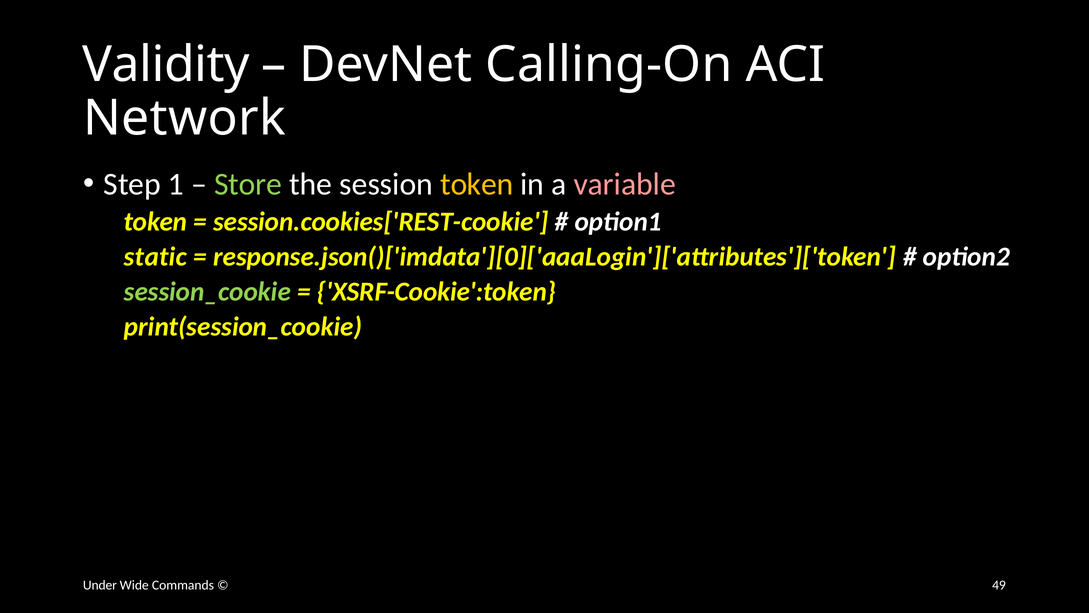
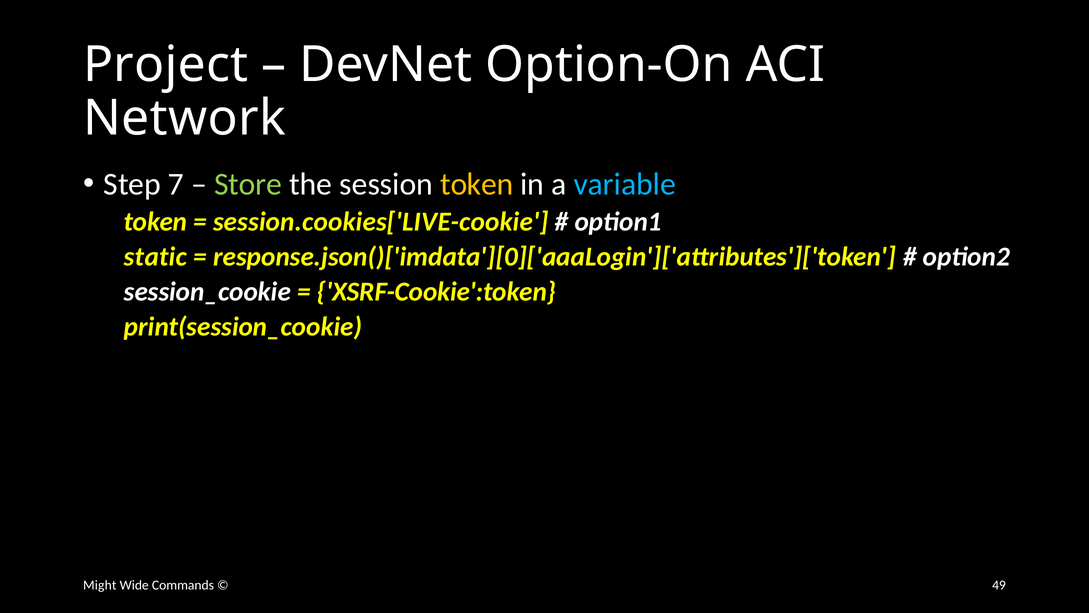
Validity: Validity -> Project
Calling-On: Calling-On -> Option-On
1: 1 -> 7
variable colour: pink -> light blue
session.cookies['REST-cookie: session.cookies['REST-cookie -> session.cookies['LIVE-cookie
session_cookie colour: light green -> white
Under: Under -> Might
